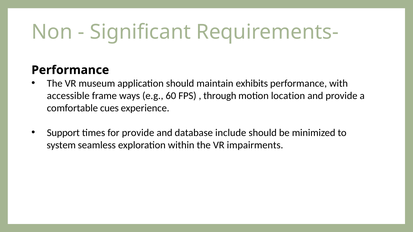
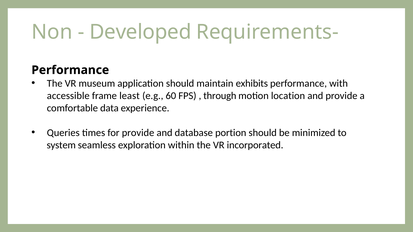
Significant: Significant -> Developed
ways: ways -> least
cues: cues -> data
Support: Support -> Queries
include: include -> portion
impairments: impairments -> incorporated
